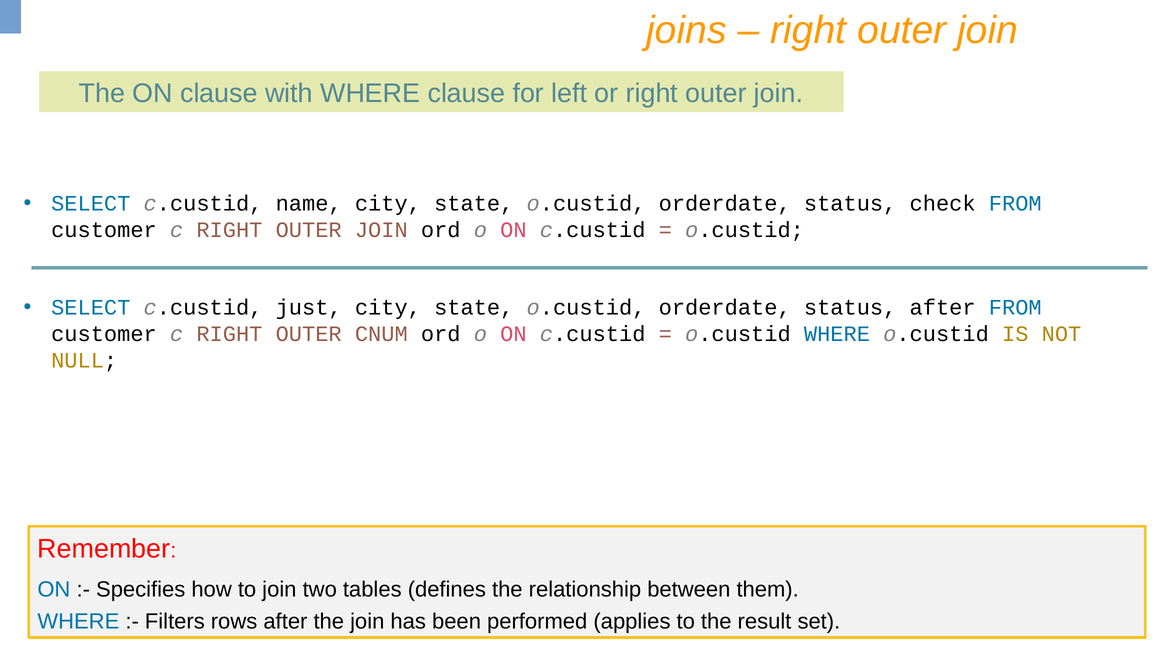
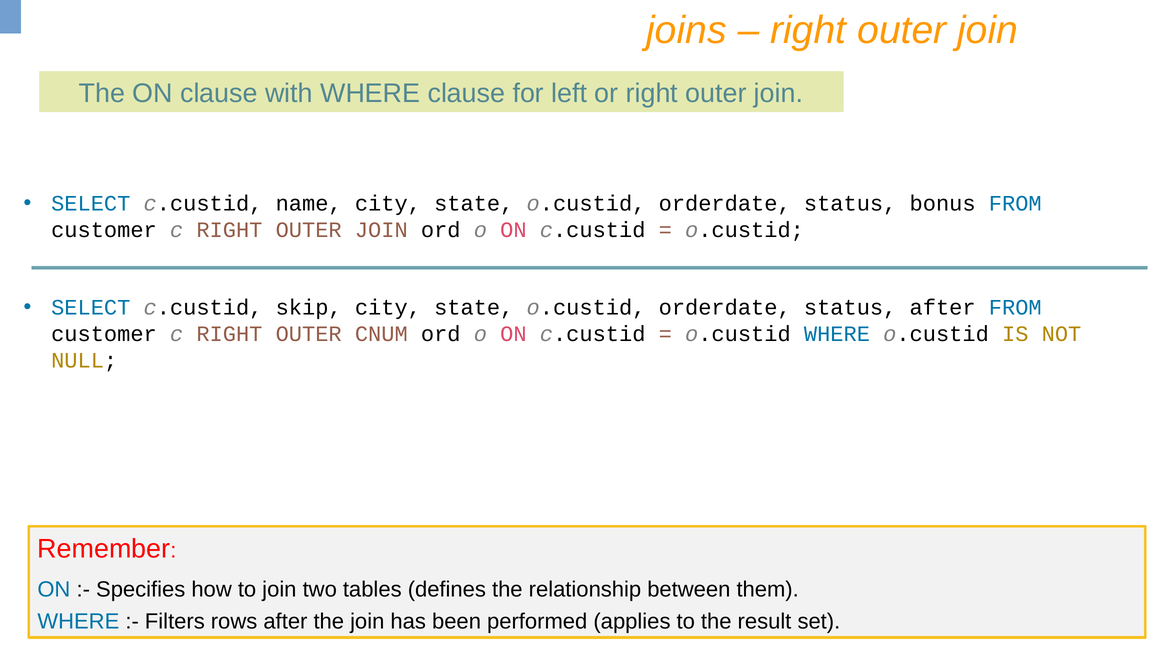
check: check -> bonus
just: just -> skip
